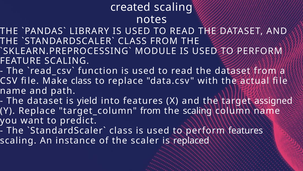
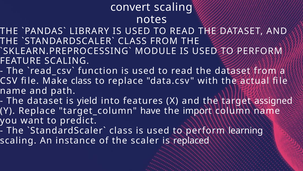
created: created -> convert
target_column from: from -> have
the scaling: scaling -> import
perform features: features -> learning
